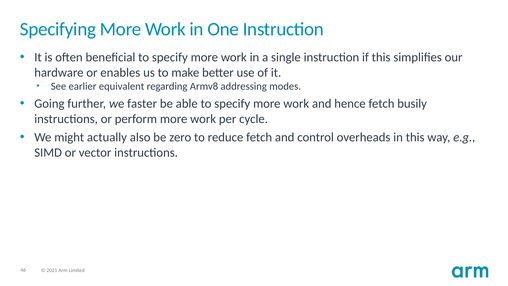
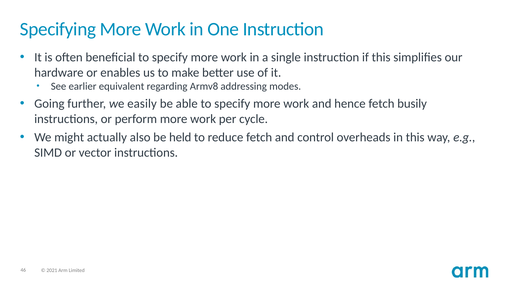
faster: faster -> easily
zero: zero -> held
